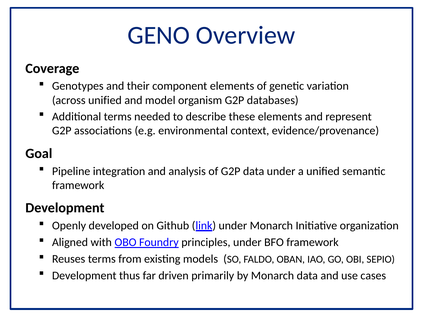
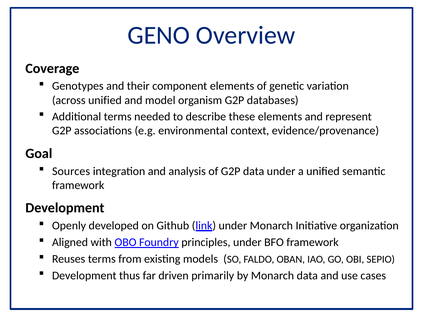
Pipeline: Pipeline -> Sources
